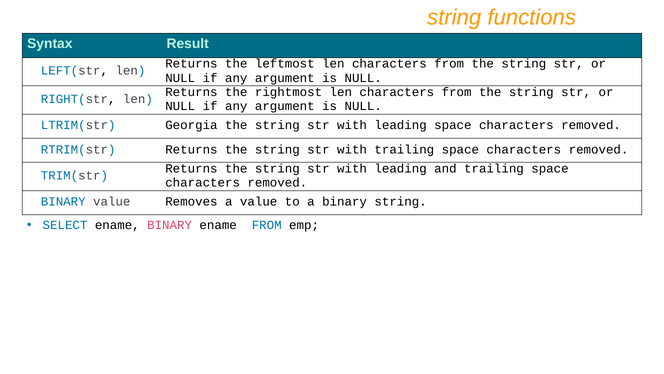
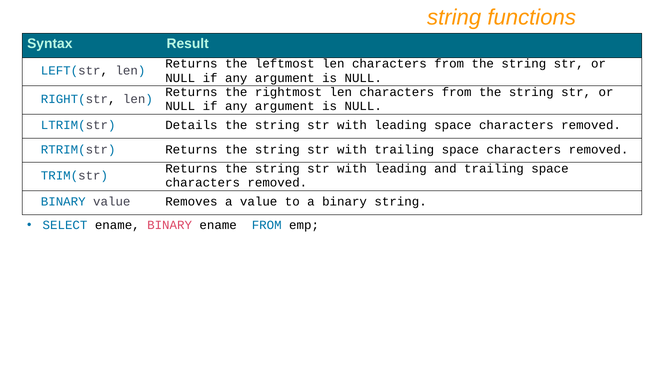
Georgia: Georgia -> Details
